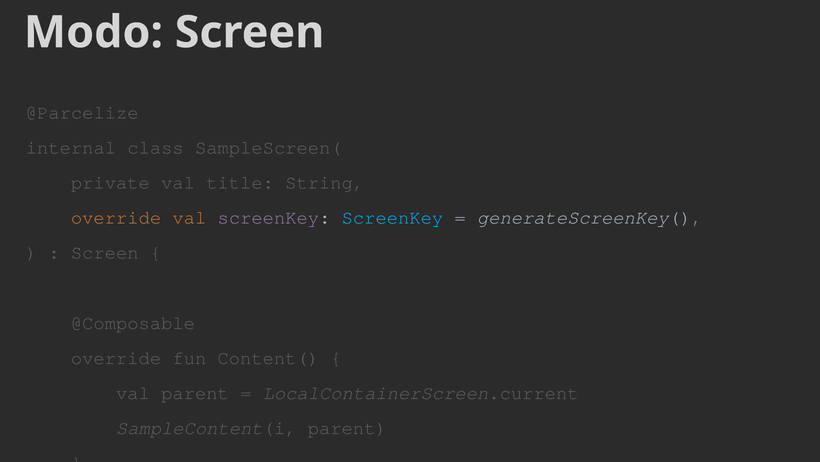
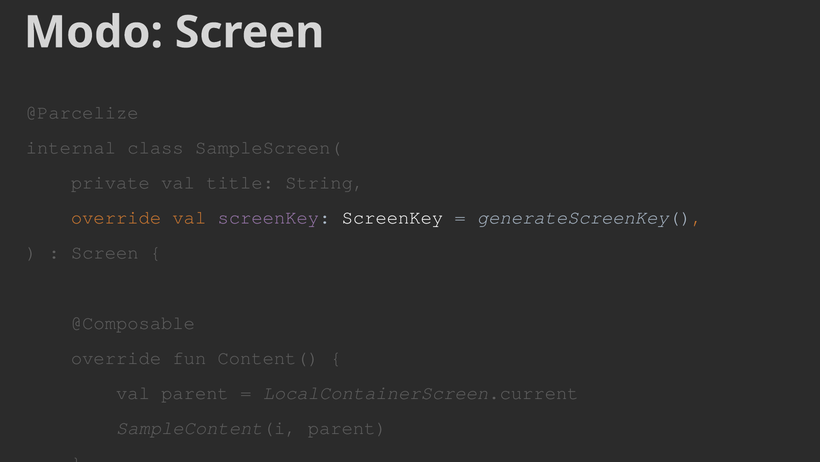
ScreenKey at (392, 217) colour: light blue -> white
